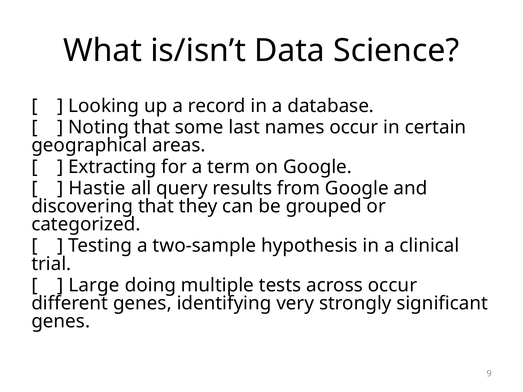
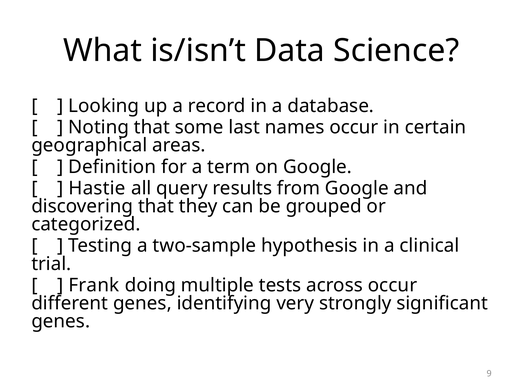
Extracting: Extracting -> Definition
Large: Large -> Frank
